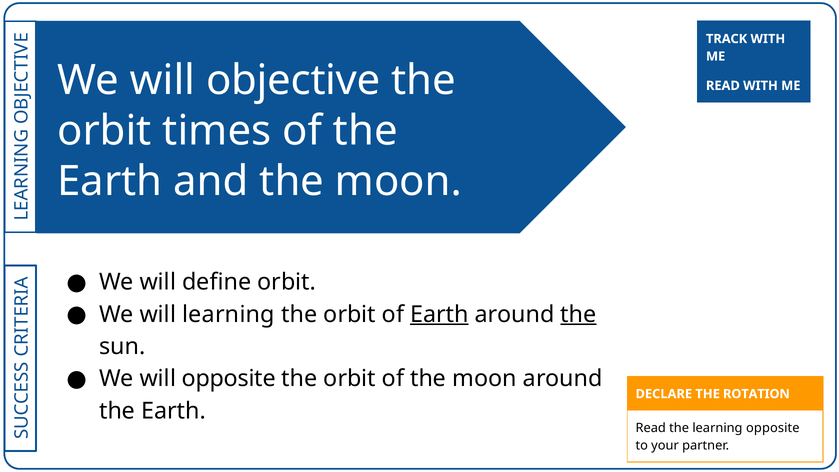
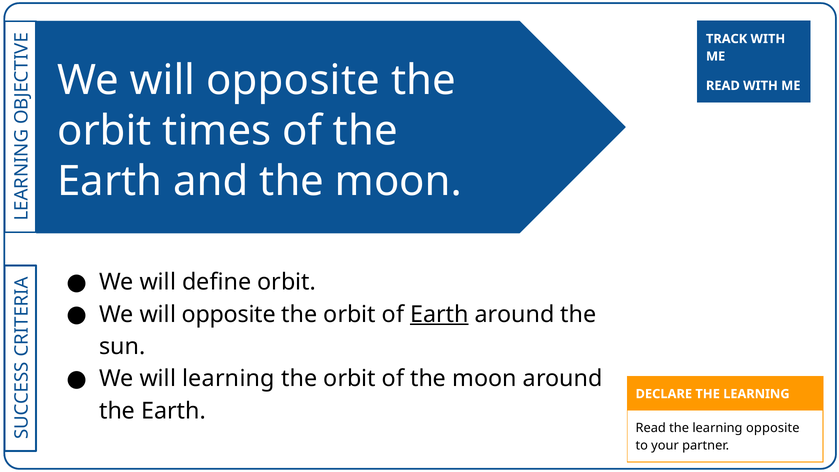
objective at (293, 81): objective -> opposite
learning at (228, 314): learning -> opposite
the at (578, 314) underline: present -> none
will opposite: opposite -> learning
DECLARE THE ROTATION: ROTATION -> LEARNING
